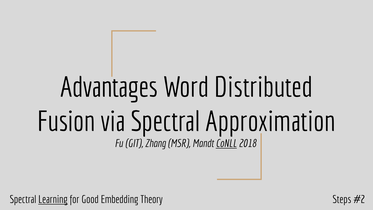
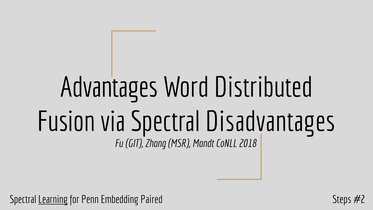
Approximation: Approximation -> Disadvantages
CoNLL underline: present -> none
Good: Good -> Penn
Theory: Theory -> Paired
